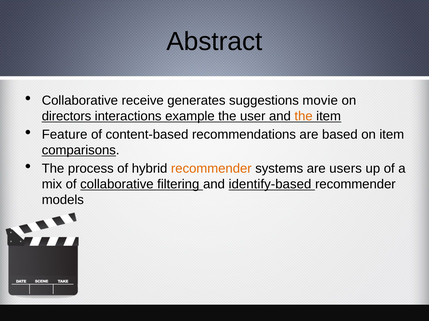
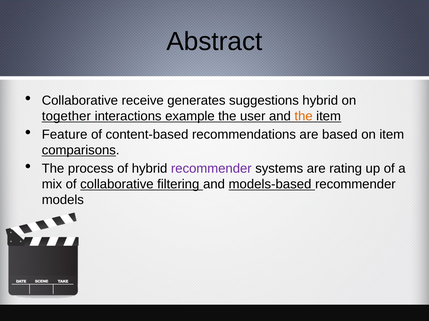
suggestions movie: movie -> hybrid
directors: directors -> together
recommender at (211, 169) colour: orange -> purple
users: users -> rating
identify-based: identify-based -> models-based
